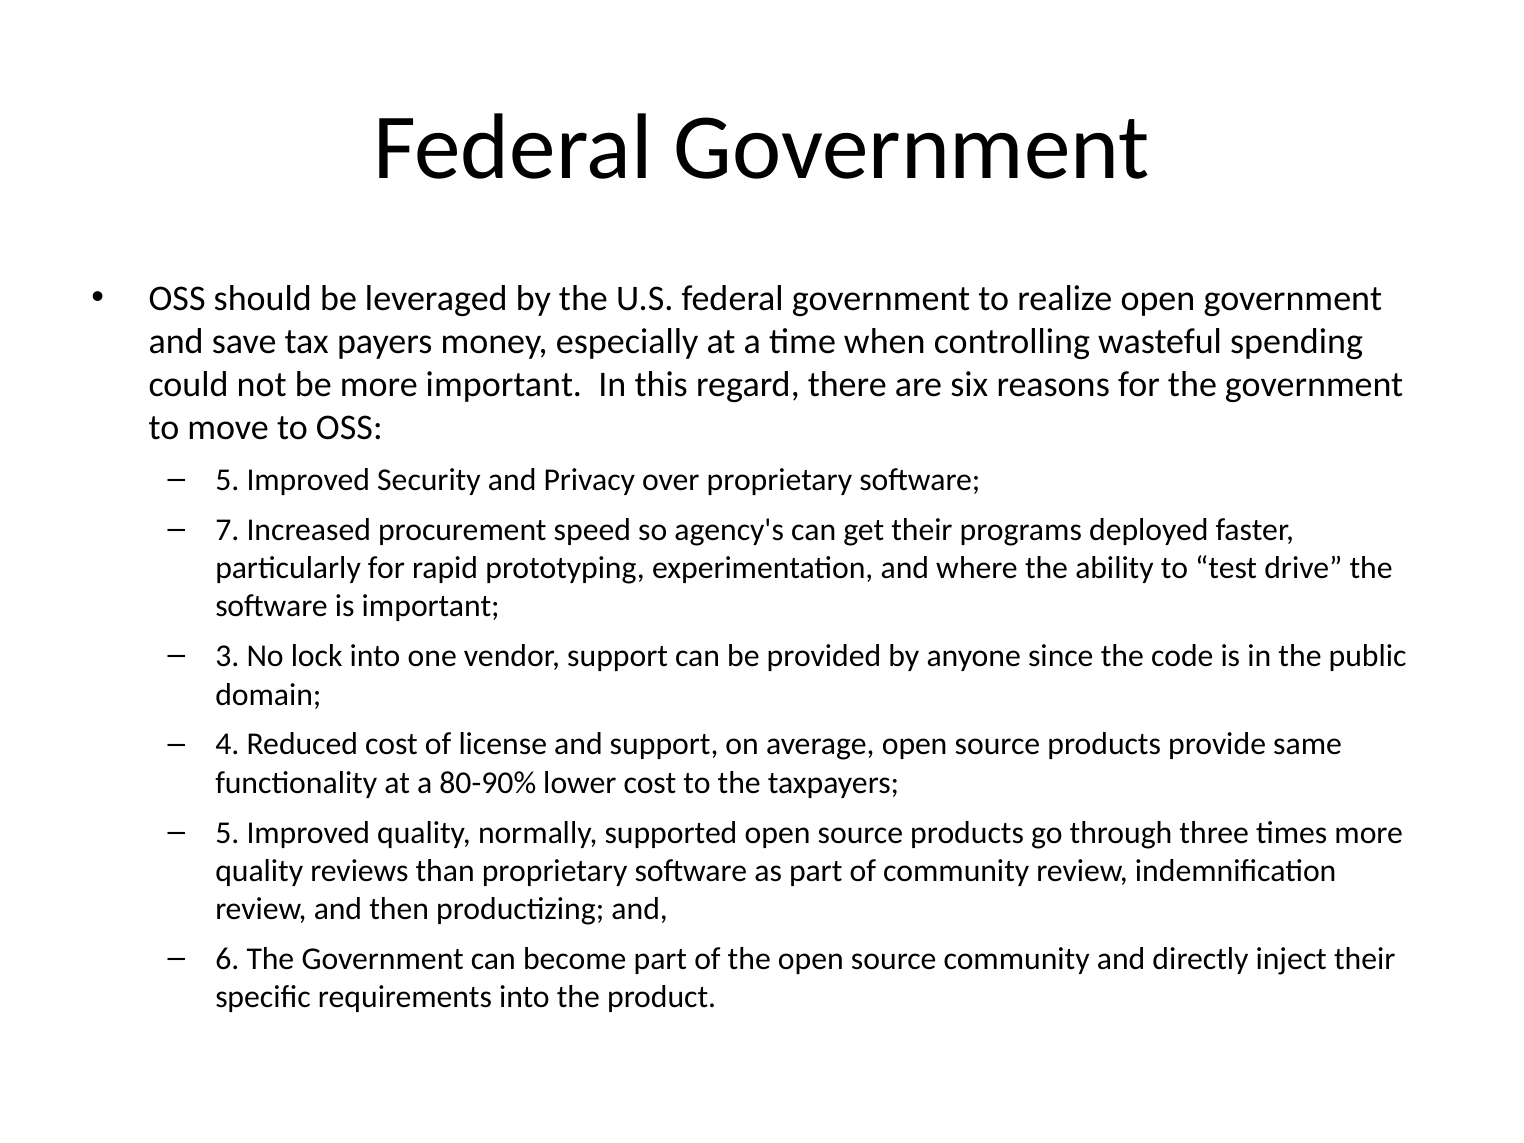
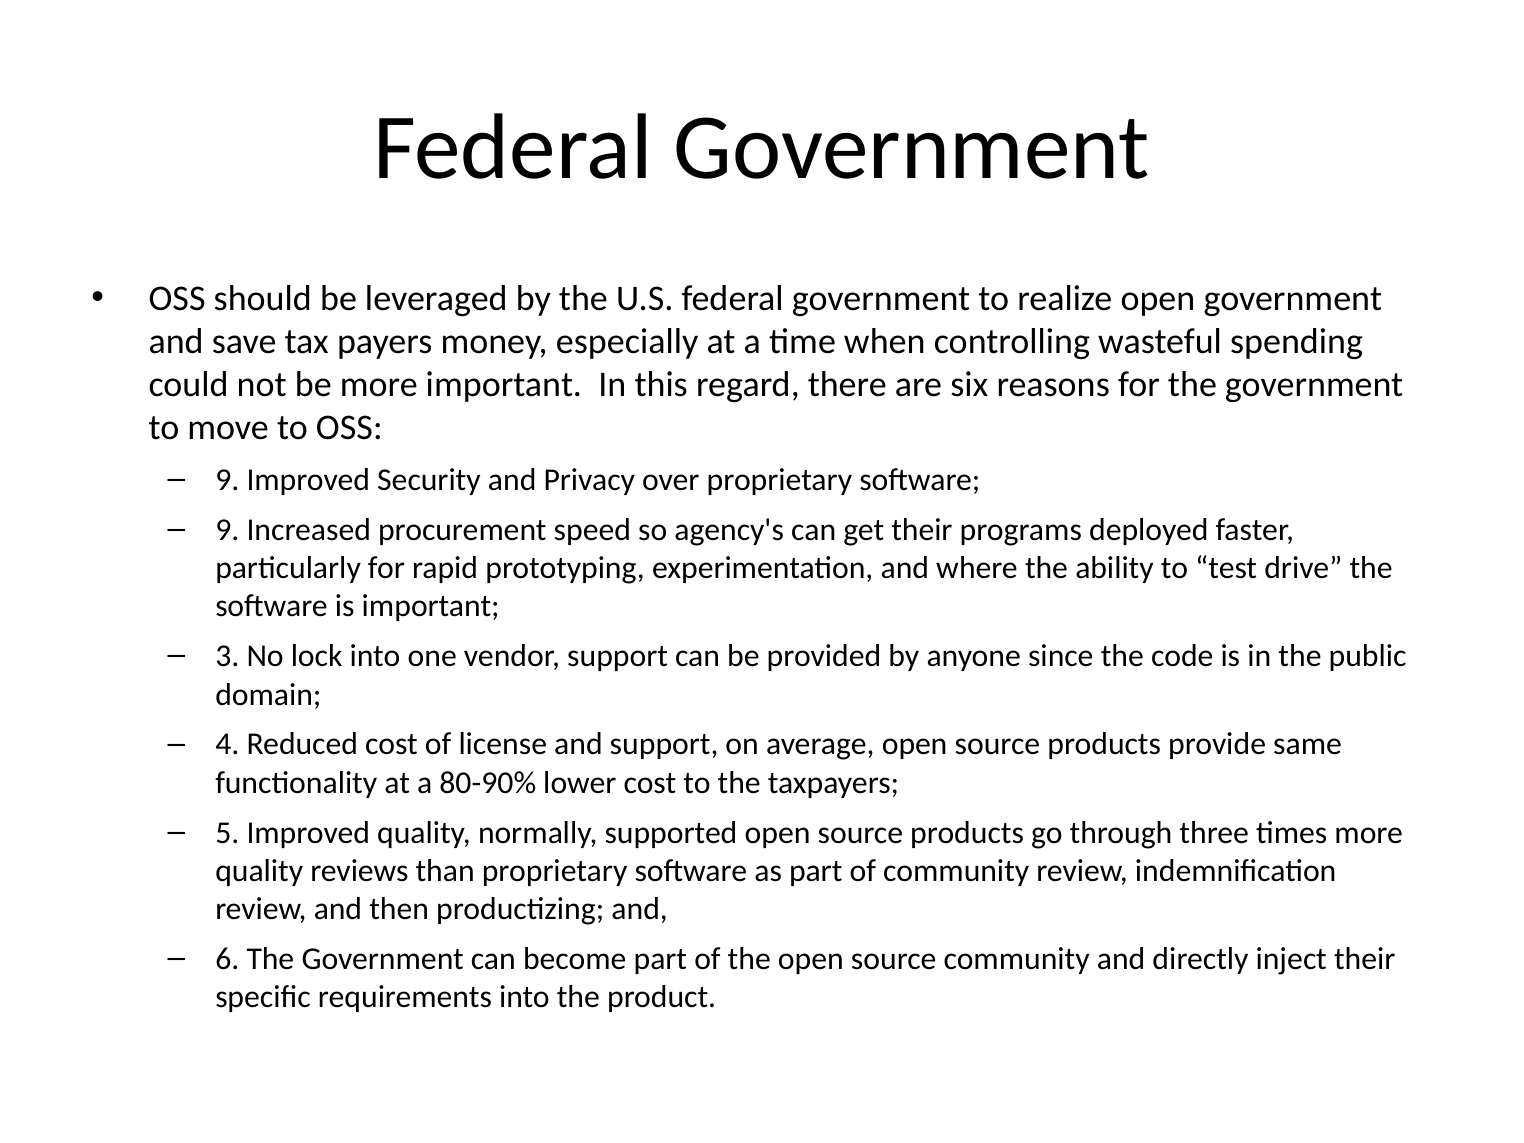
5 at (227, 480): 5 -> 9
7 at (227, 530): 7 -> 9
